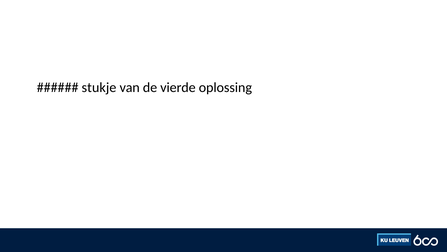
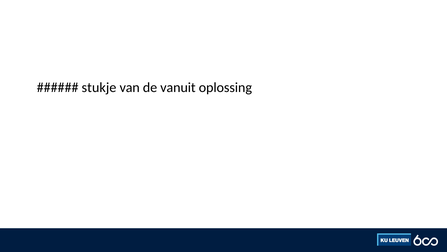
vierde: vierde -> vanuit
